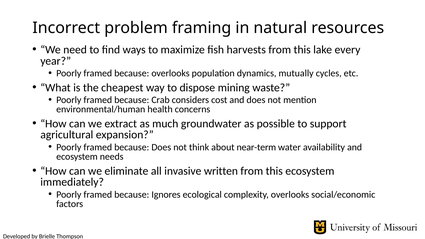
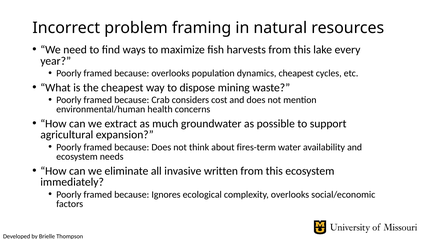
dynamics mutually: mutually -> cheapest
near-term: near-term -> fires-term
